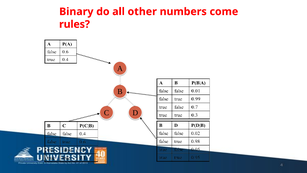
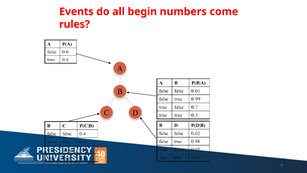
Binary: Binary -> Events
other: other -> begin
